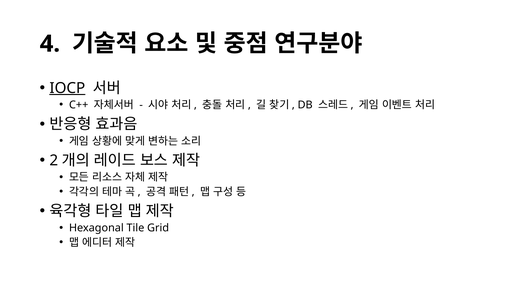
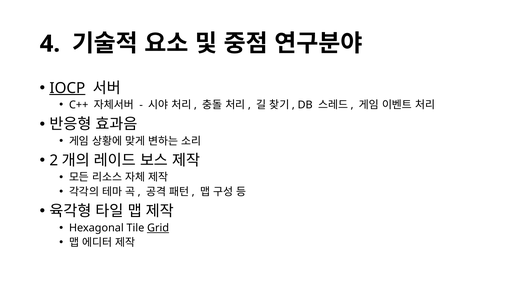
Grid underline: none -> present
